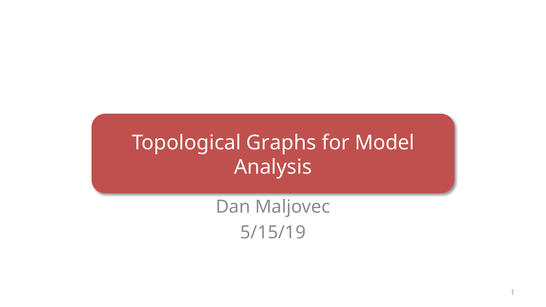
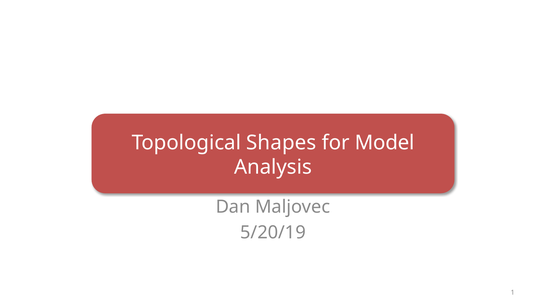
Graphs: Graphs -> Shapes
5/15/19: 5/15/19 -> 5/20/19
